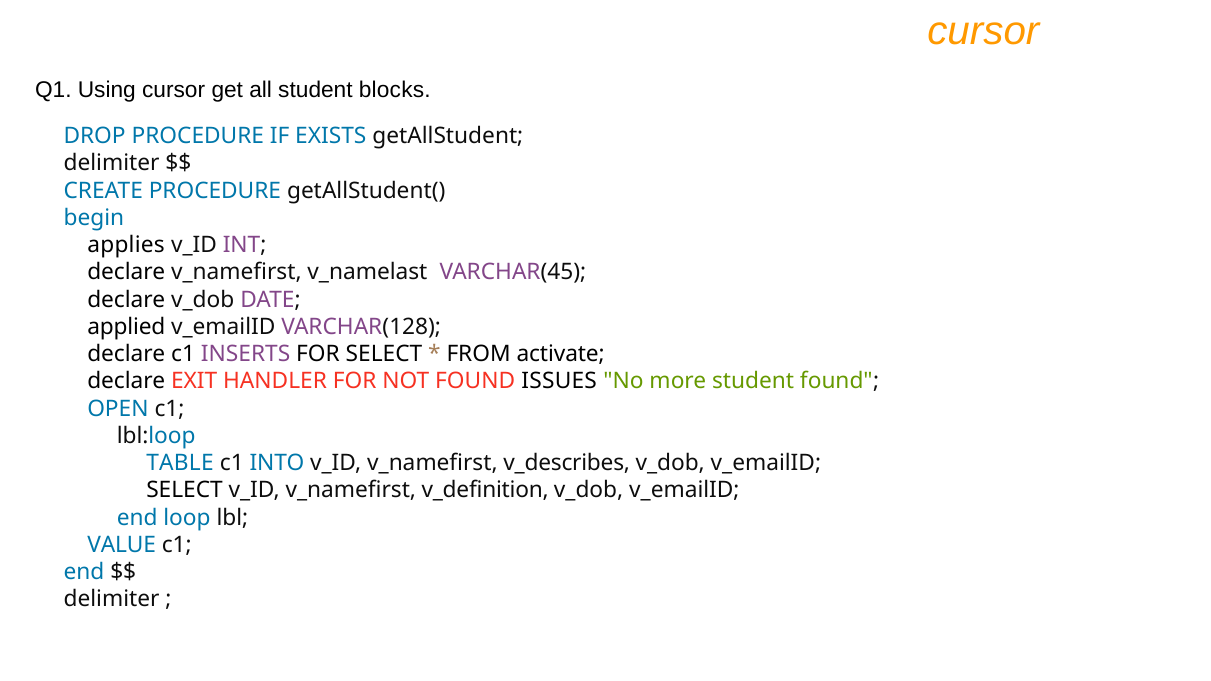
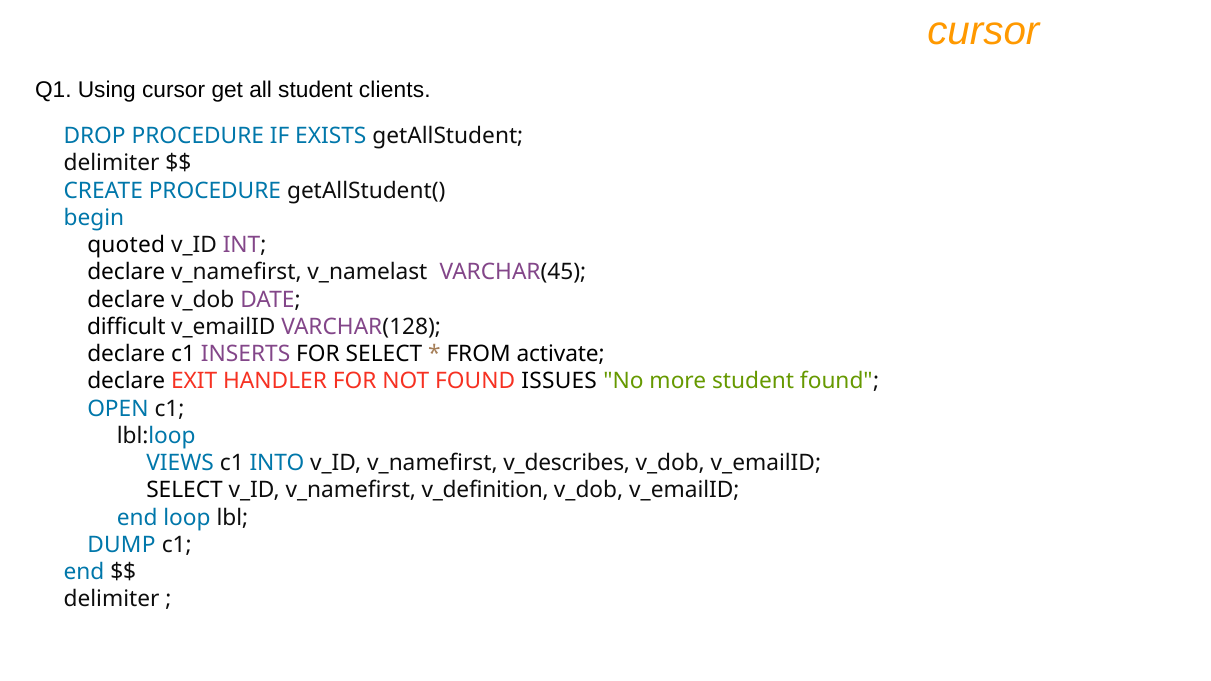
blocks: blocks -> clients
applies: applies -> quoted
applied: applied -> difficult
TABLE: TABLE -> VIEWS
VALUE: VALUE -> DUMP
